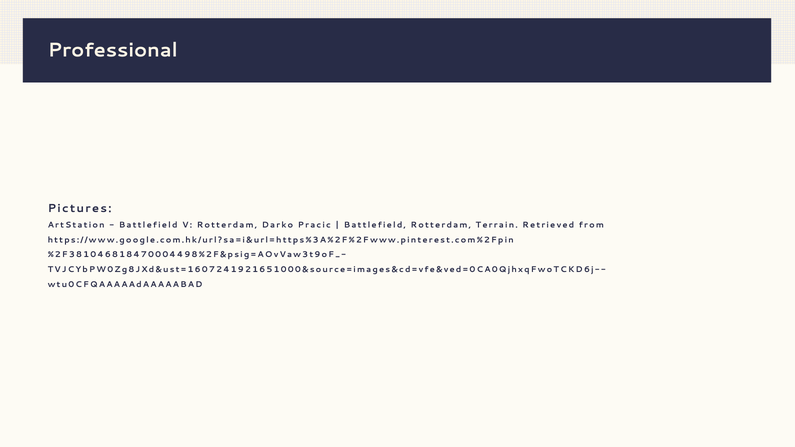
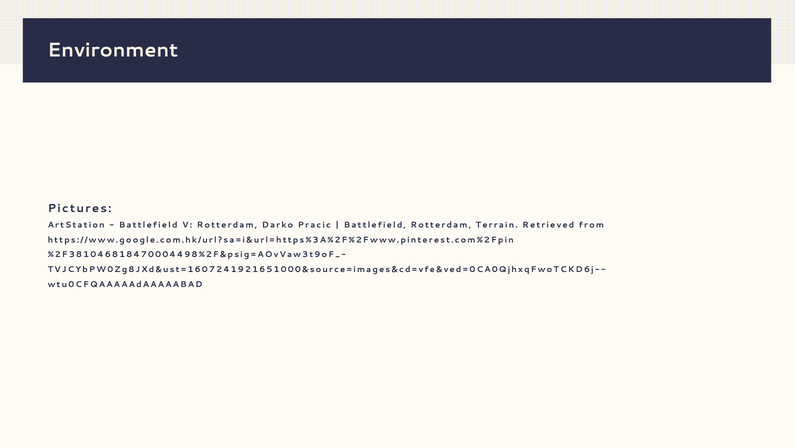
Professional: Professional -> Environment
